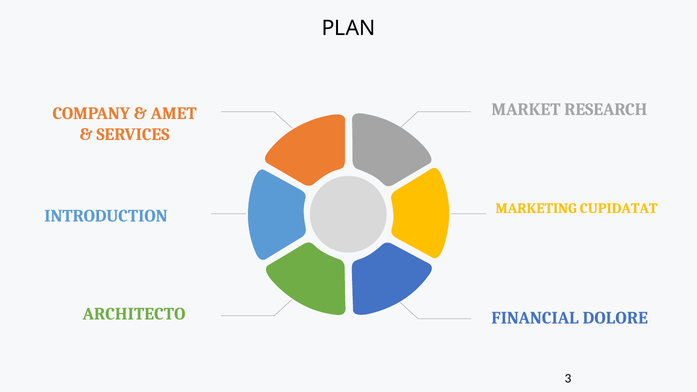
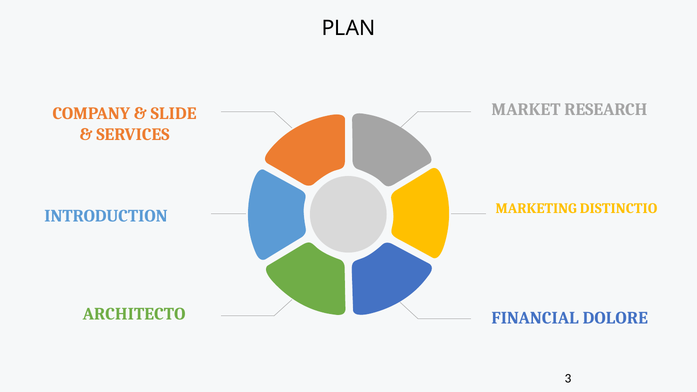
AMET: AMET -> SLIDE
CUPIDATAT: CUPIDATAT -> DISTINCTIO
